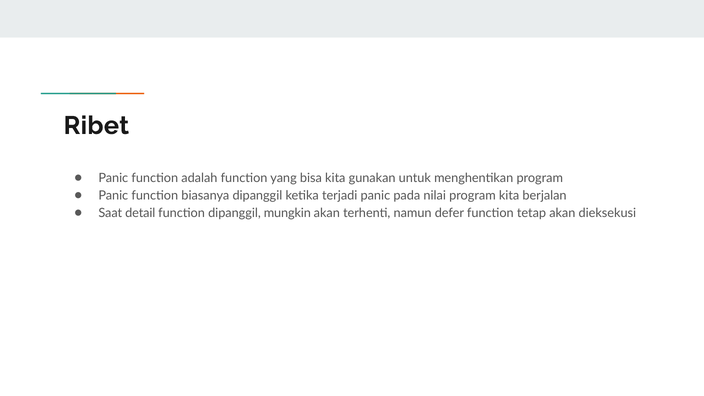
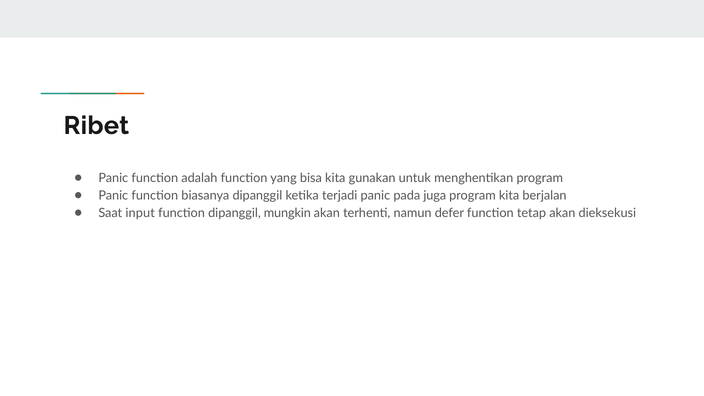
nilai: nilai -> juga
detail: detail -> input
